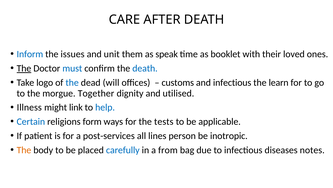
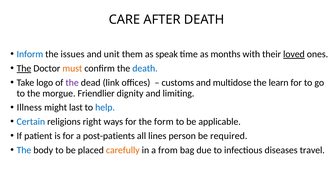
booklet: booklet -> months
loved underline: none -> present
must colour: blue -> orange
the at (72, 82) colour: blue -> purple
will: will -> link
and infectious: infectious -> multidose
Together: Together -> Friendlier
utilised: utilised -> limiting
link: link -> last
form: form -> right
tests: tests -> form
post-services: post-services -> post-patients
inotropic: inotropic -> required
The at (24, 150) colour: orange -> blue
carefully colour: blue -> orange
notes: notes -> travel
